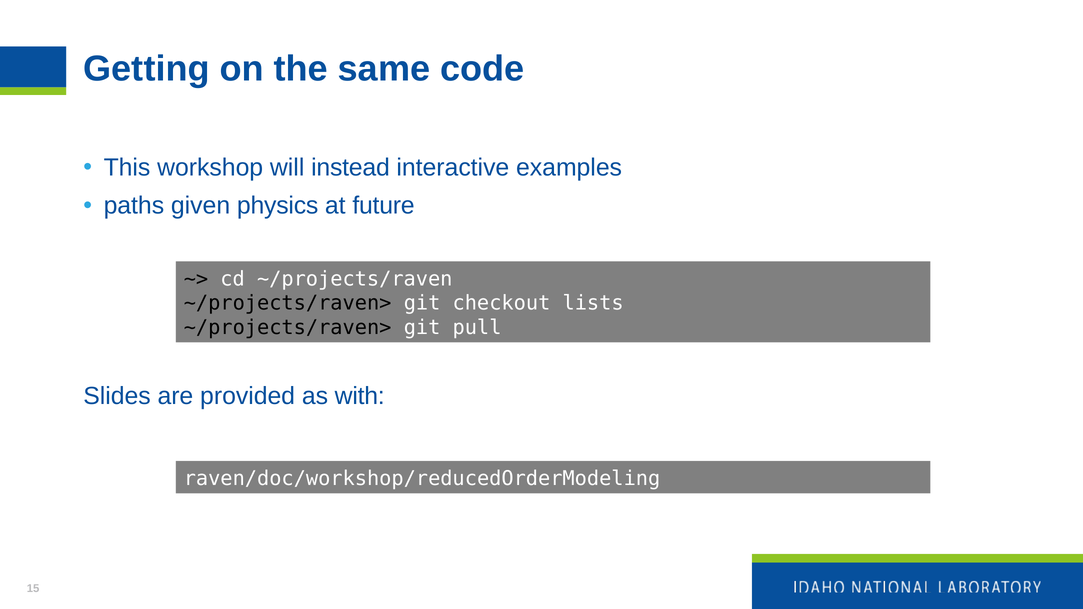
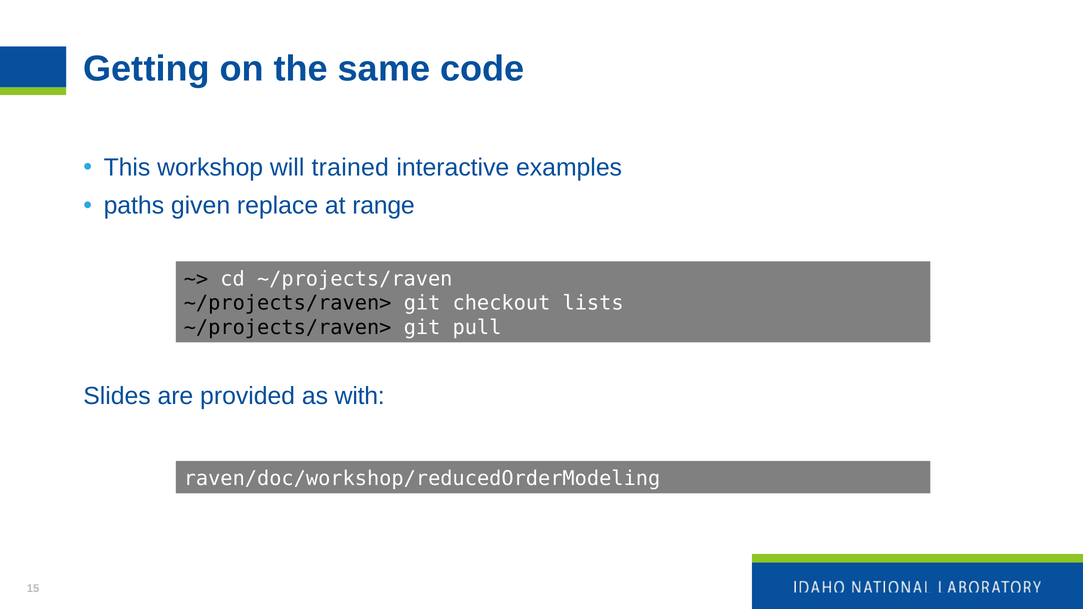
instead: instead -> trained
physics: physics -> replace
future: future -> range
